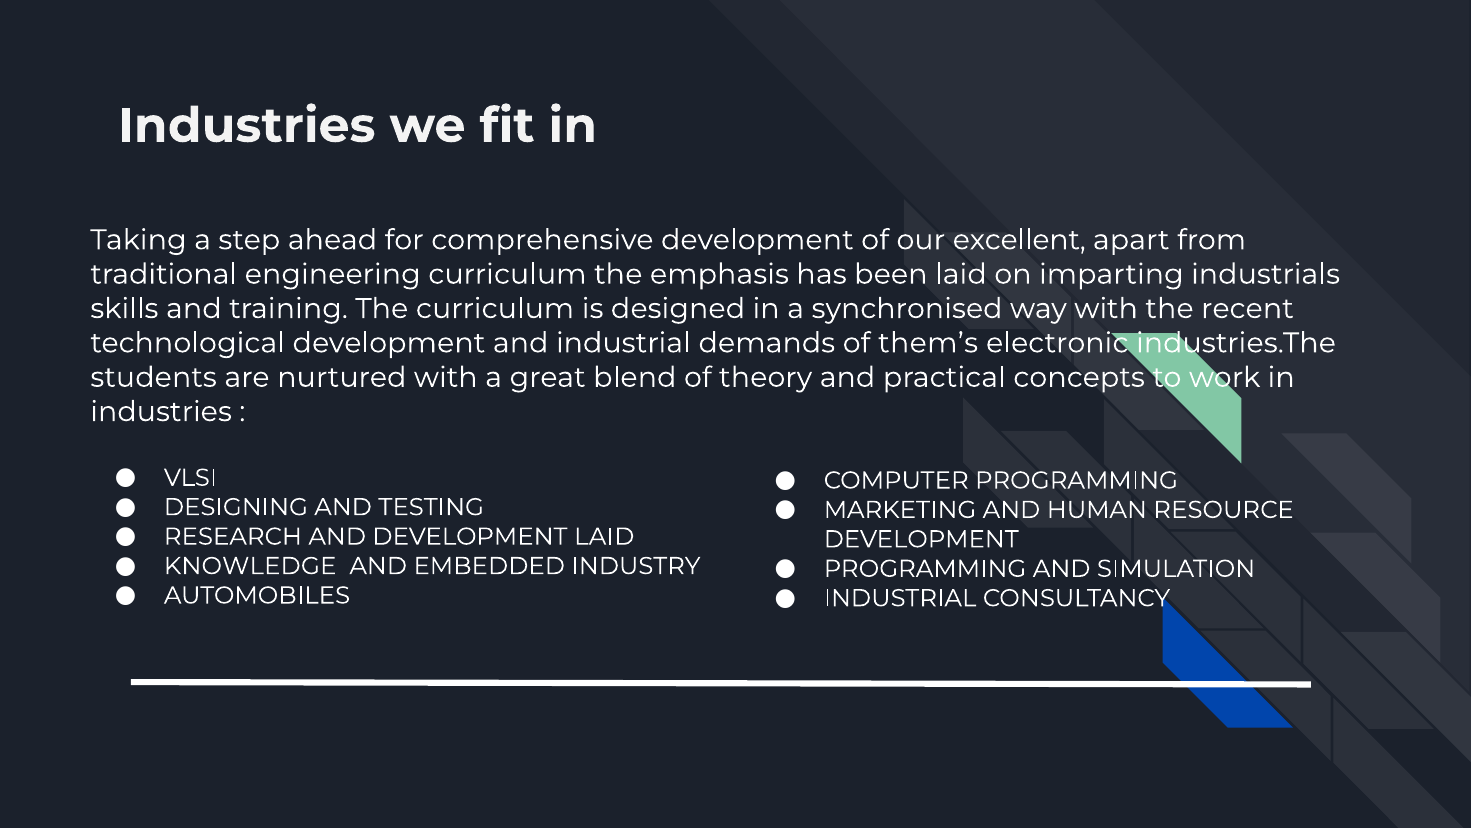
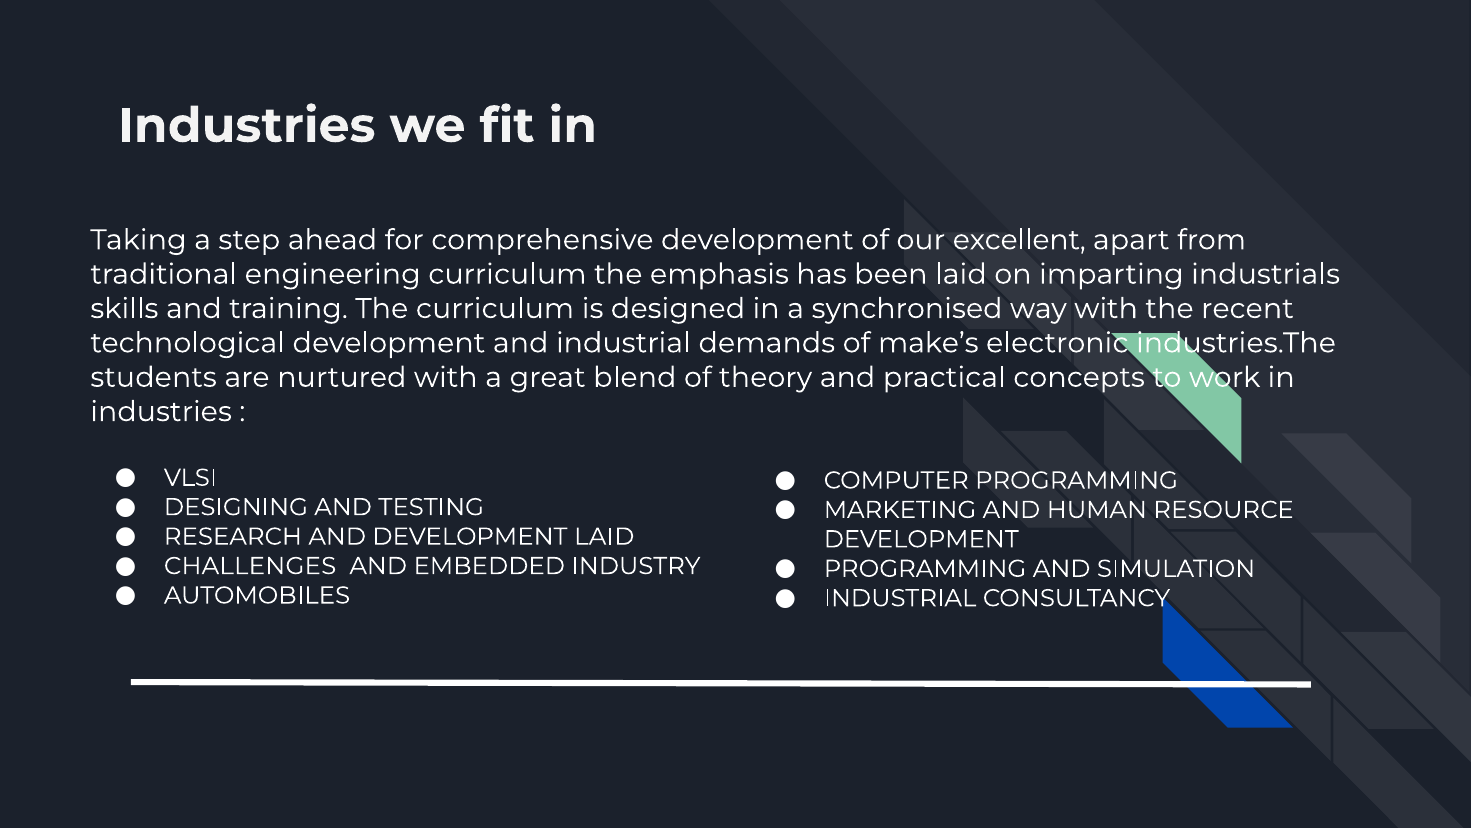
them’s: them’s -> make’s
KNOWLEDGE: KNOWLEDGE -> CHALLENGES
